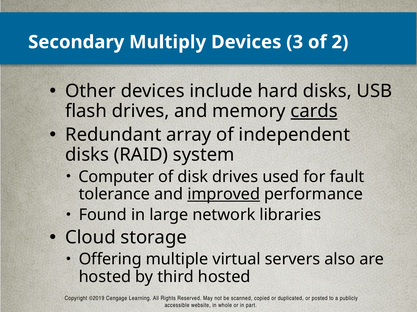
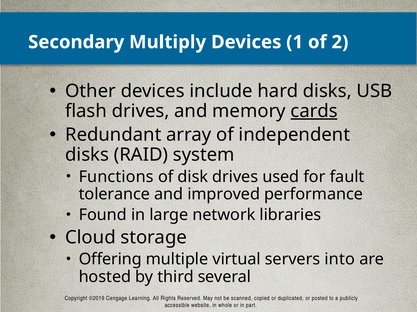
3: 3 -> 1
Computer: Computer -> Functions
improved underline: present -> none
also: also -> into
third hosted: hosted -> several
